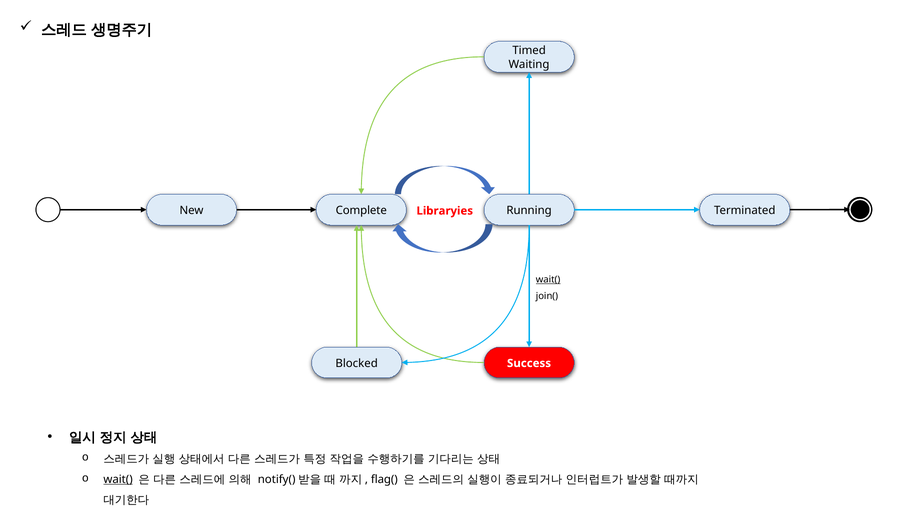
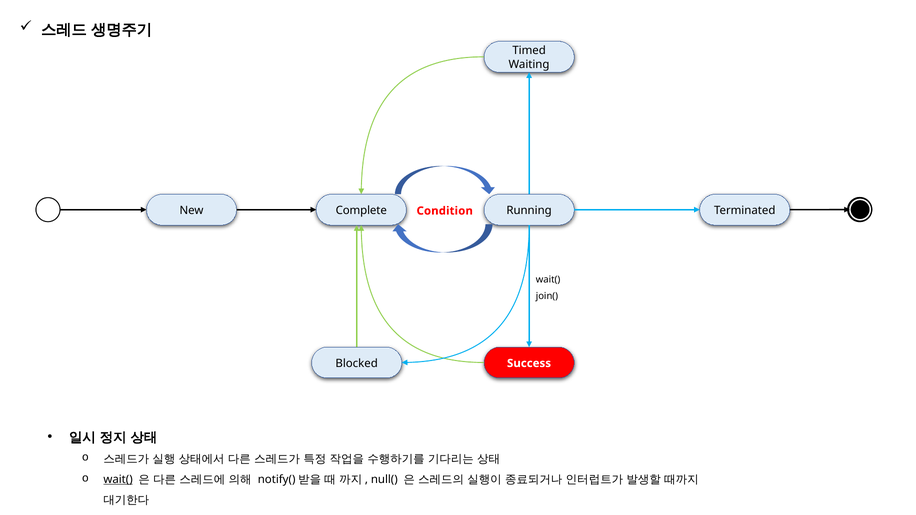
Libraryies: Libraryies -> Condition
wait( at (548, 280) underline: present -> none
flag(: flag( -> null(
